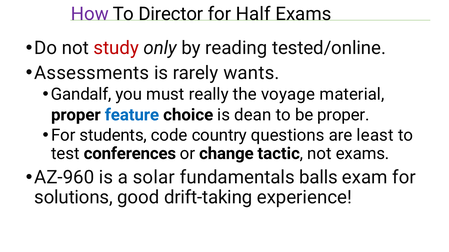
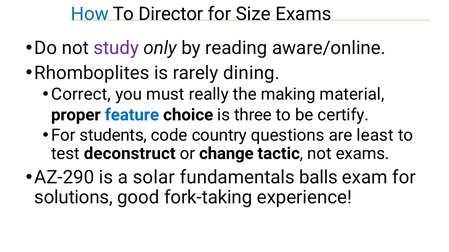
How colour: purple -> blue
Half: Half -> Size
study colour: red -> purple
tested/online: tested/online -> aware/online
Assessments: Assessments -> Rhomboplites
wants: wants -> dining
Gandalf: Gandalf -> Correct
voyage: voyage -> making
dean: dean -> three
be proper: proper -> certify
conferences: conferences -> deconstruct
AZ-960: AZ-960 -> AZ-290
drift-taking: drift-taking -> fork-taking
